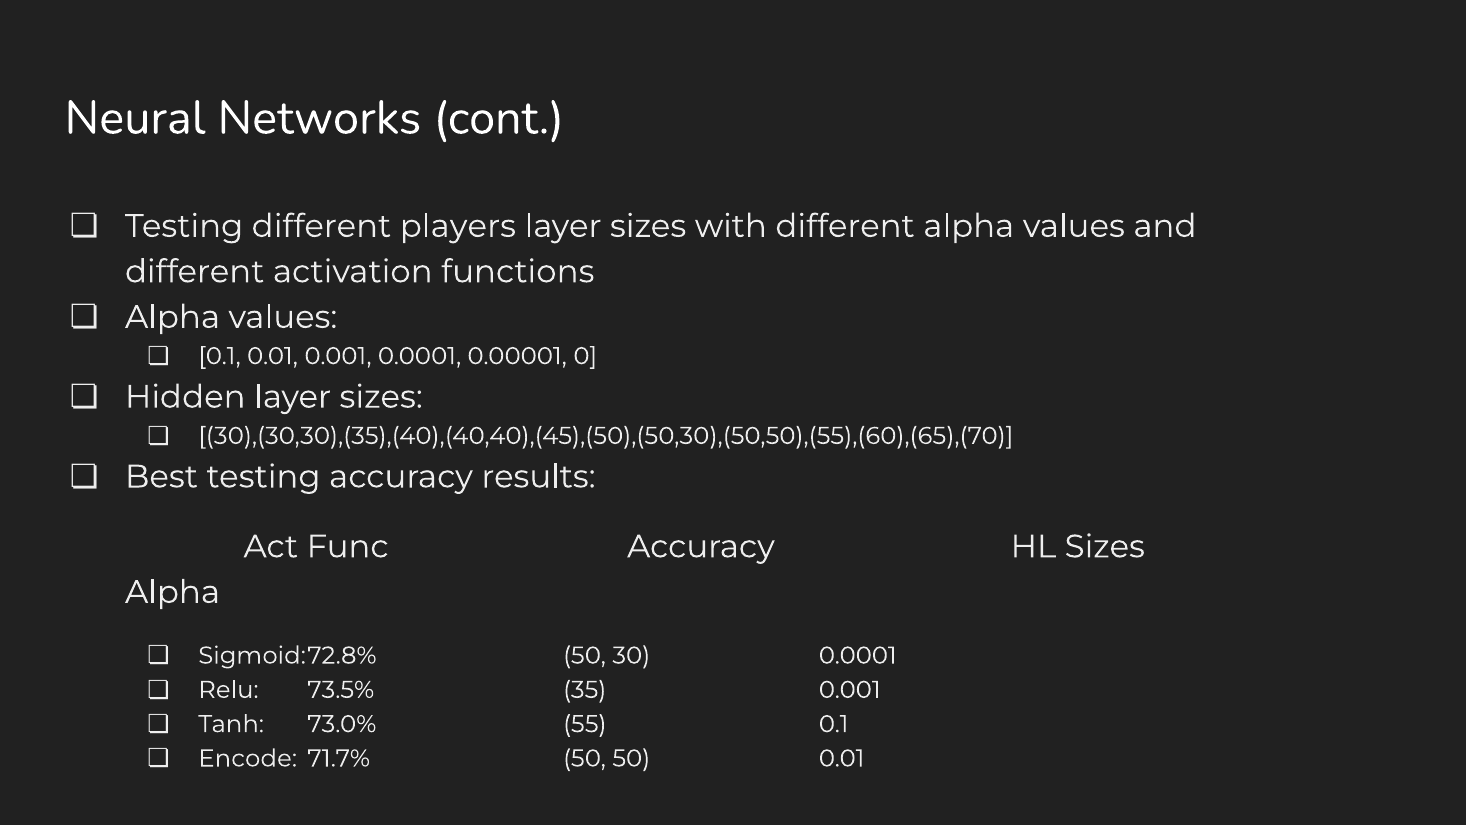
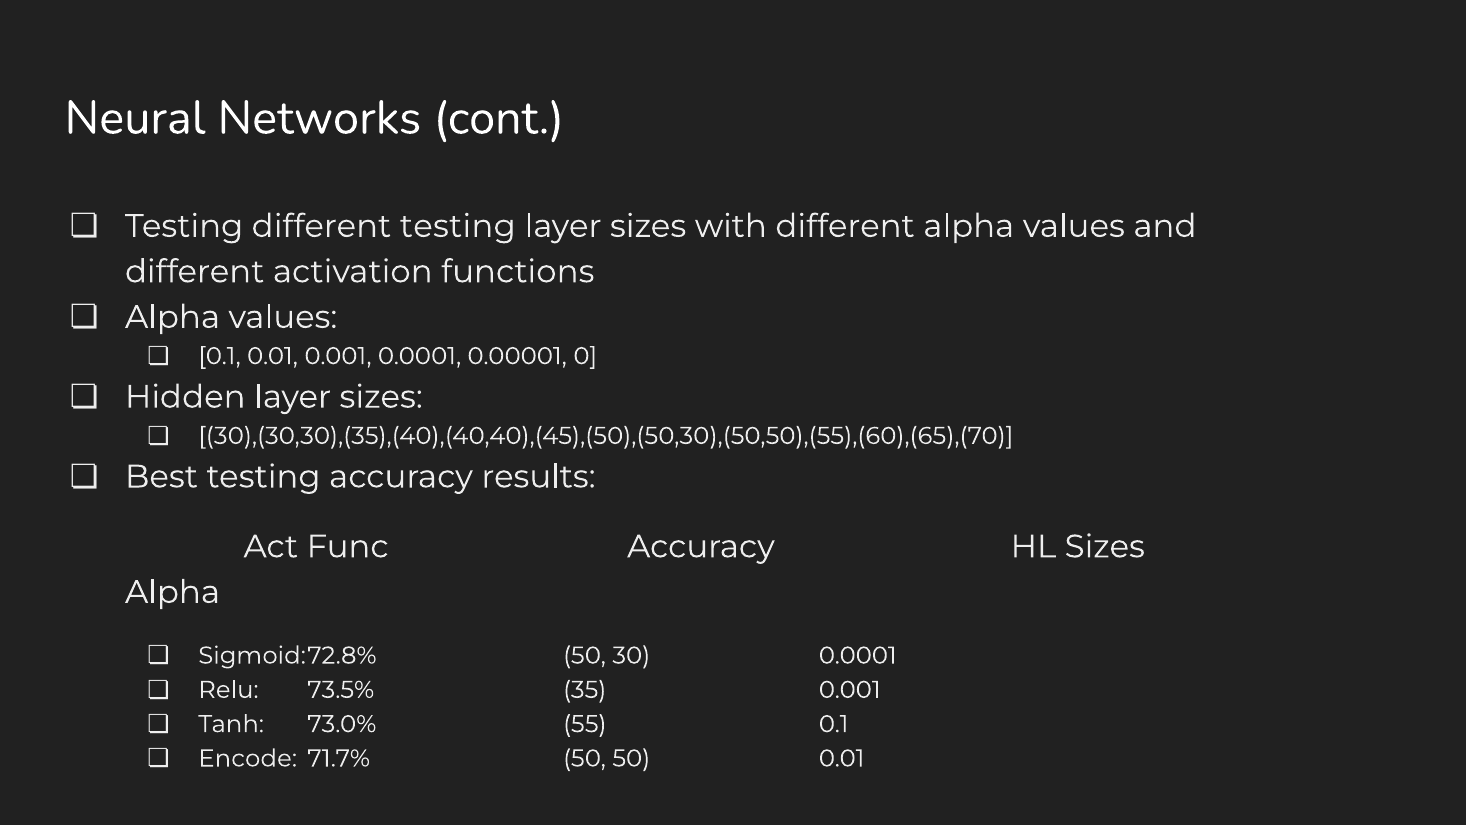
different players: players -> testing
